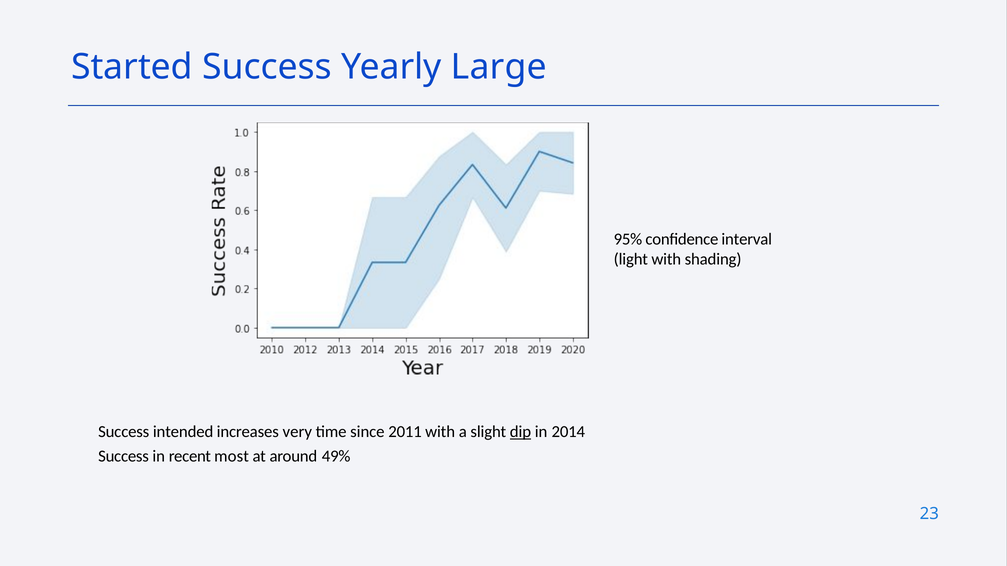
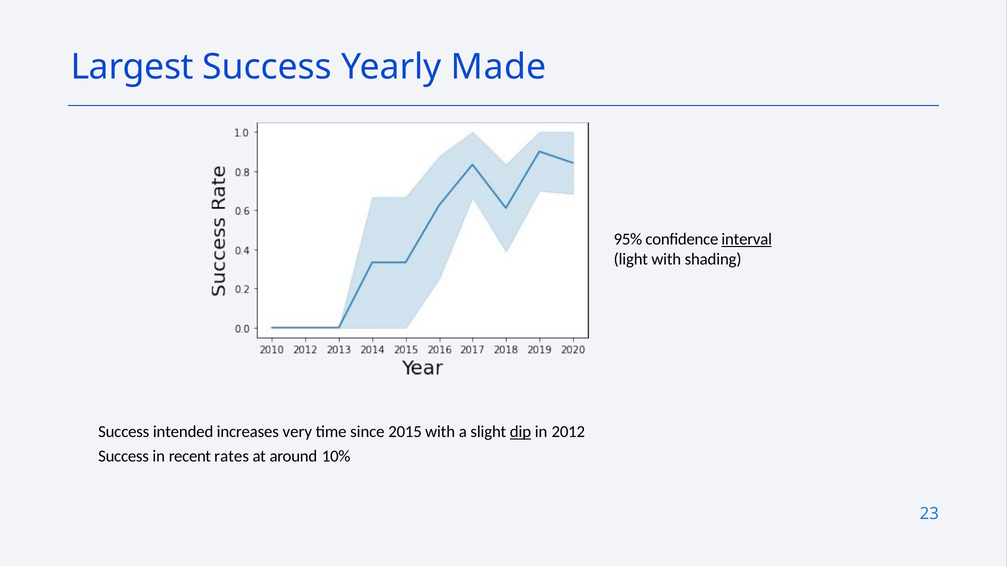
Started: Started -> Largest
Large: Large -> Made
interval underline: none -> present
2011: 2011 -> 2015
2014: 2014 -> 2012
most: most -> rates
49%: 49% -> 10%
